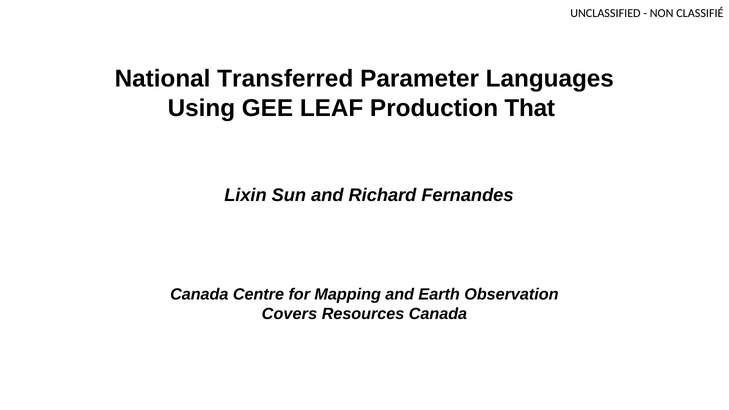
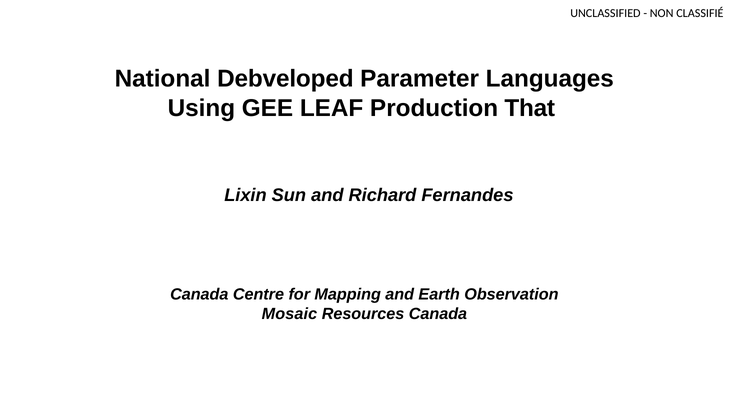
Transferred: Transferred -> Debveloped
Covers: Covers -> Mosaic
